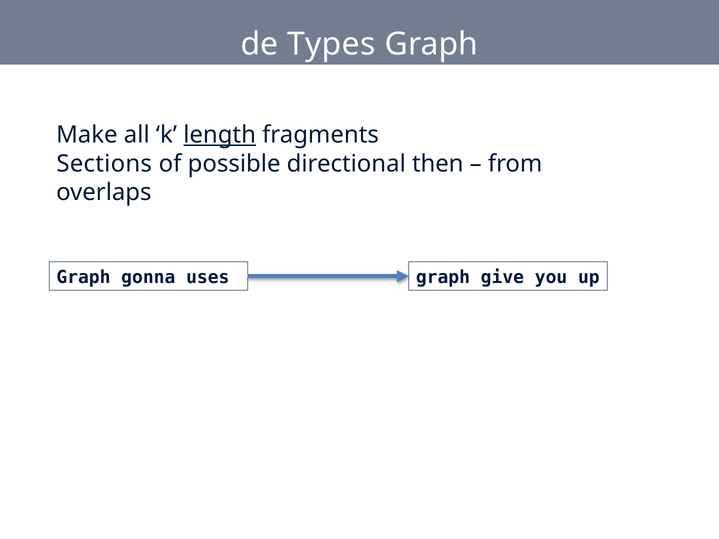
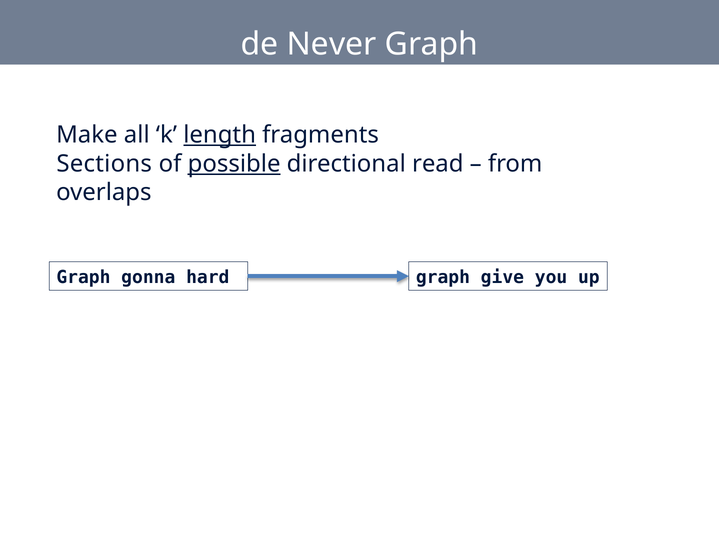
Types: Types -> Never
possible underline: none -> present
then: then -> read
uses: uses -> hard
